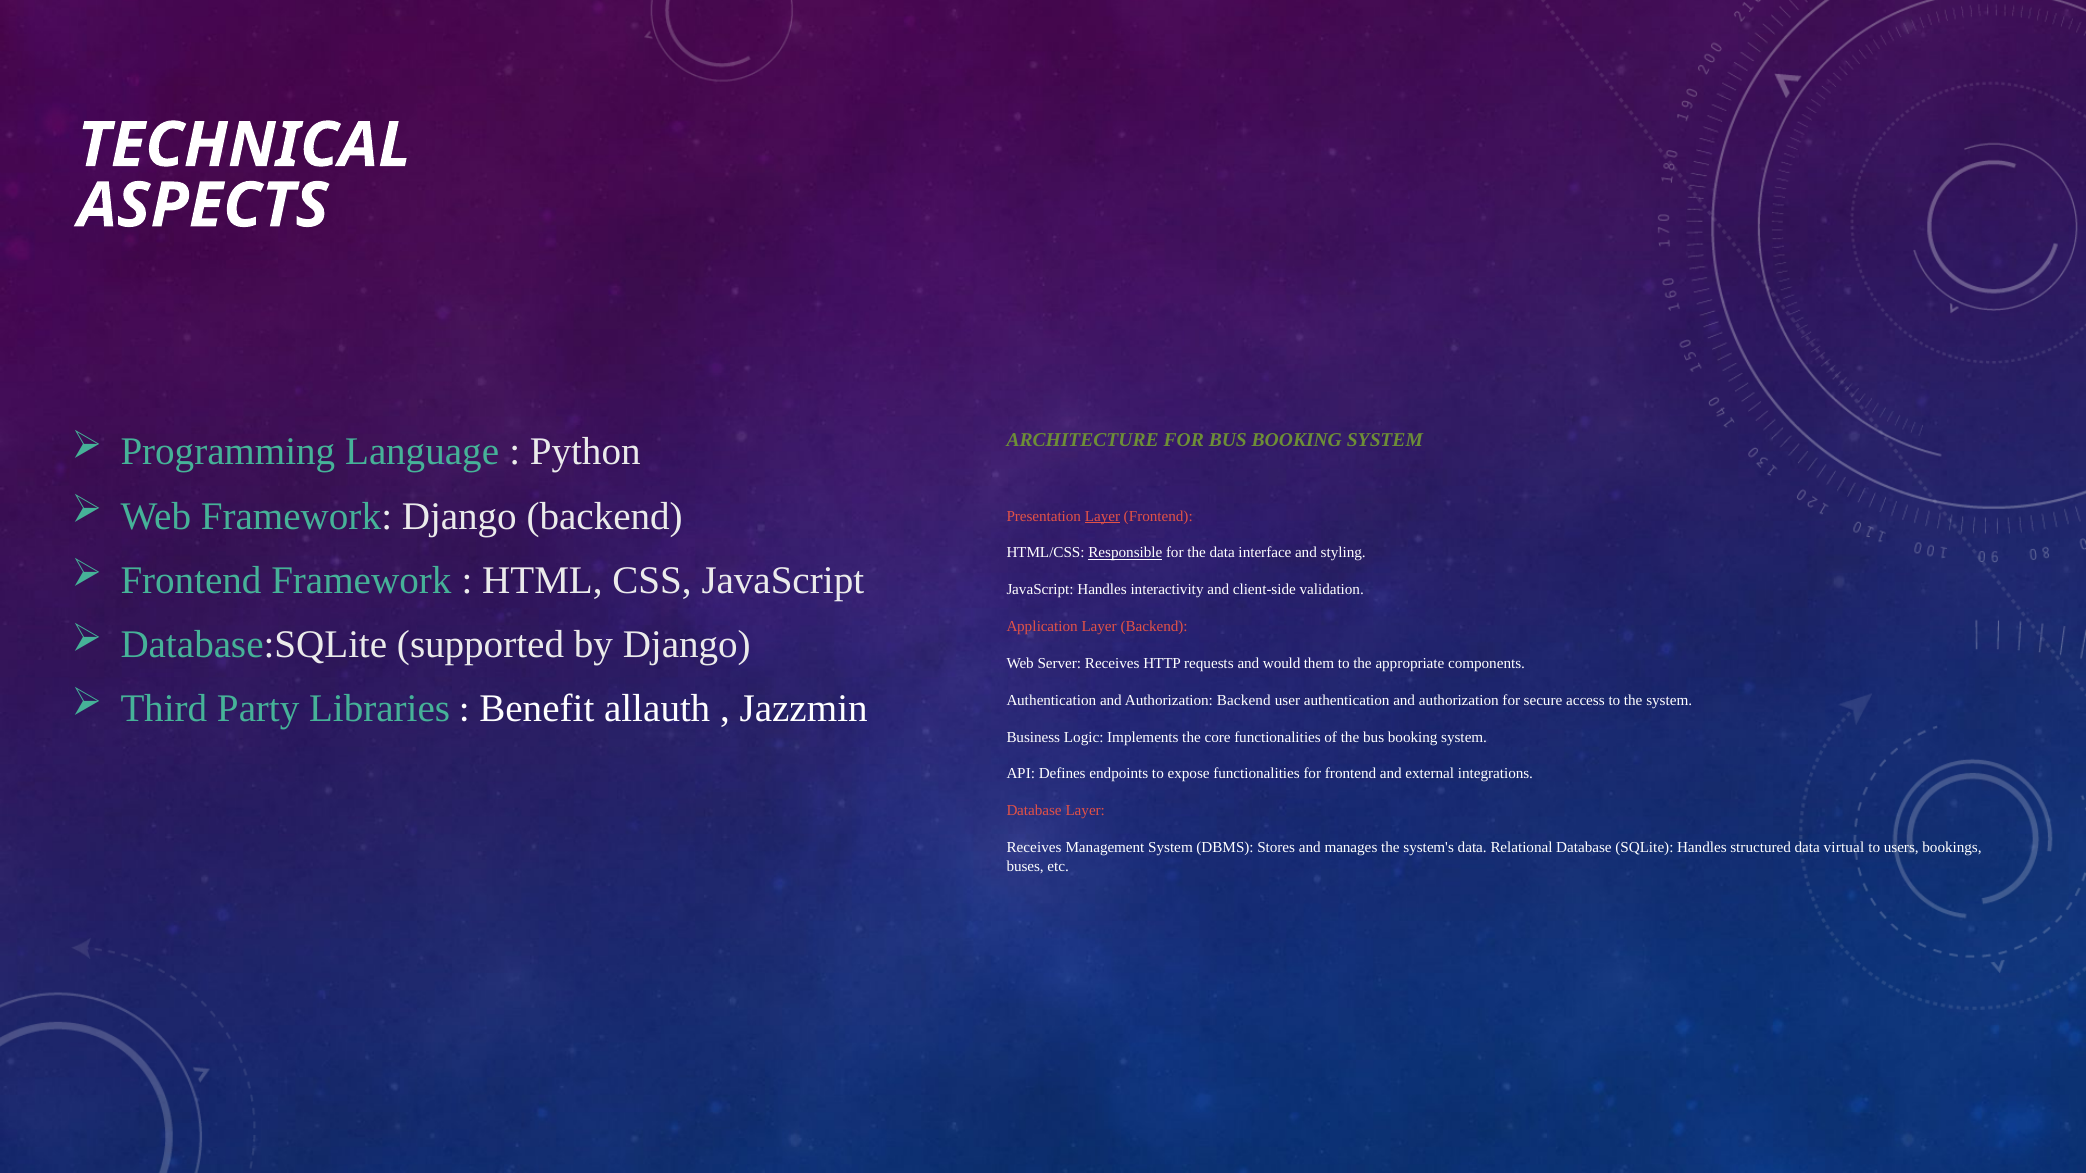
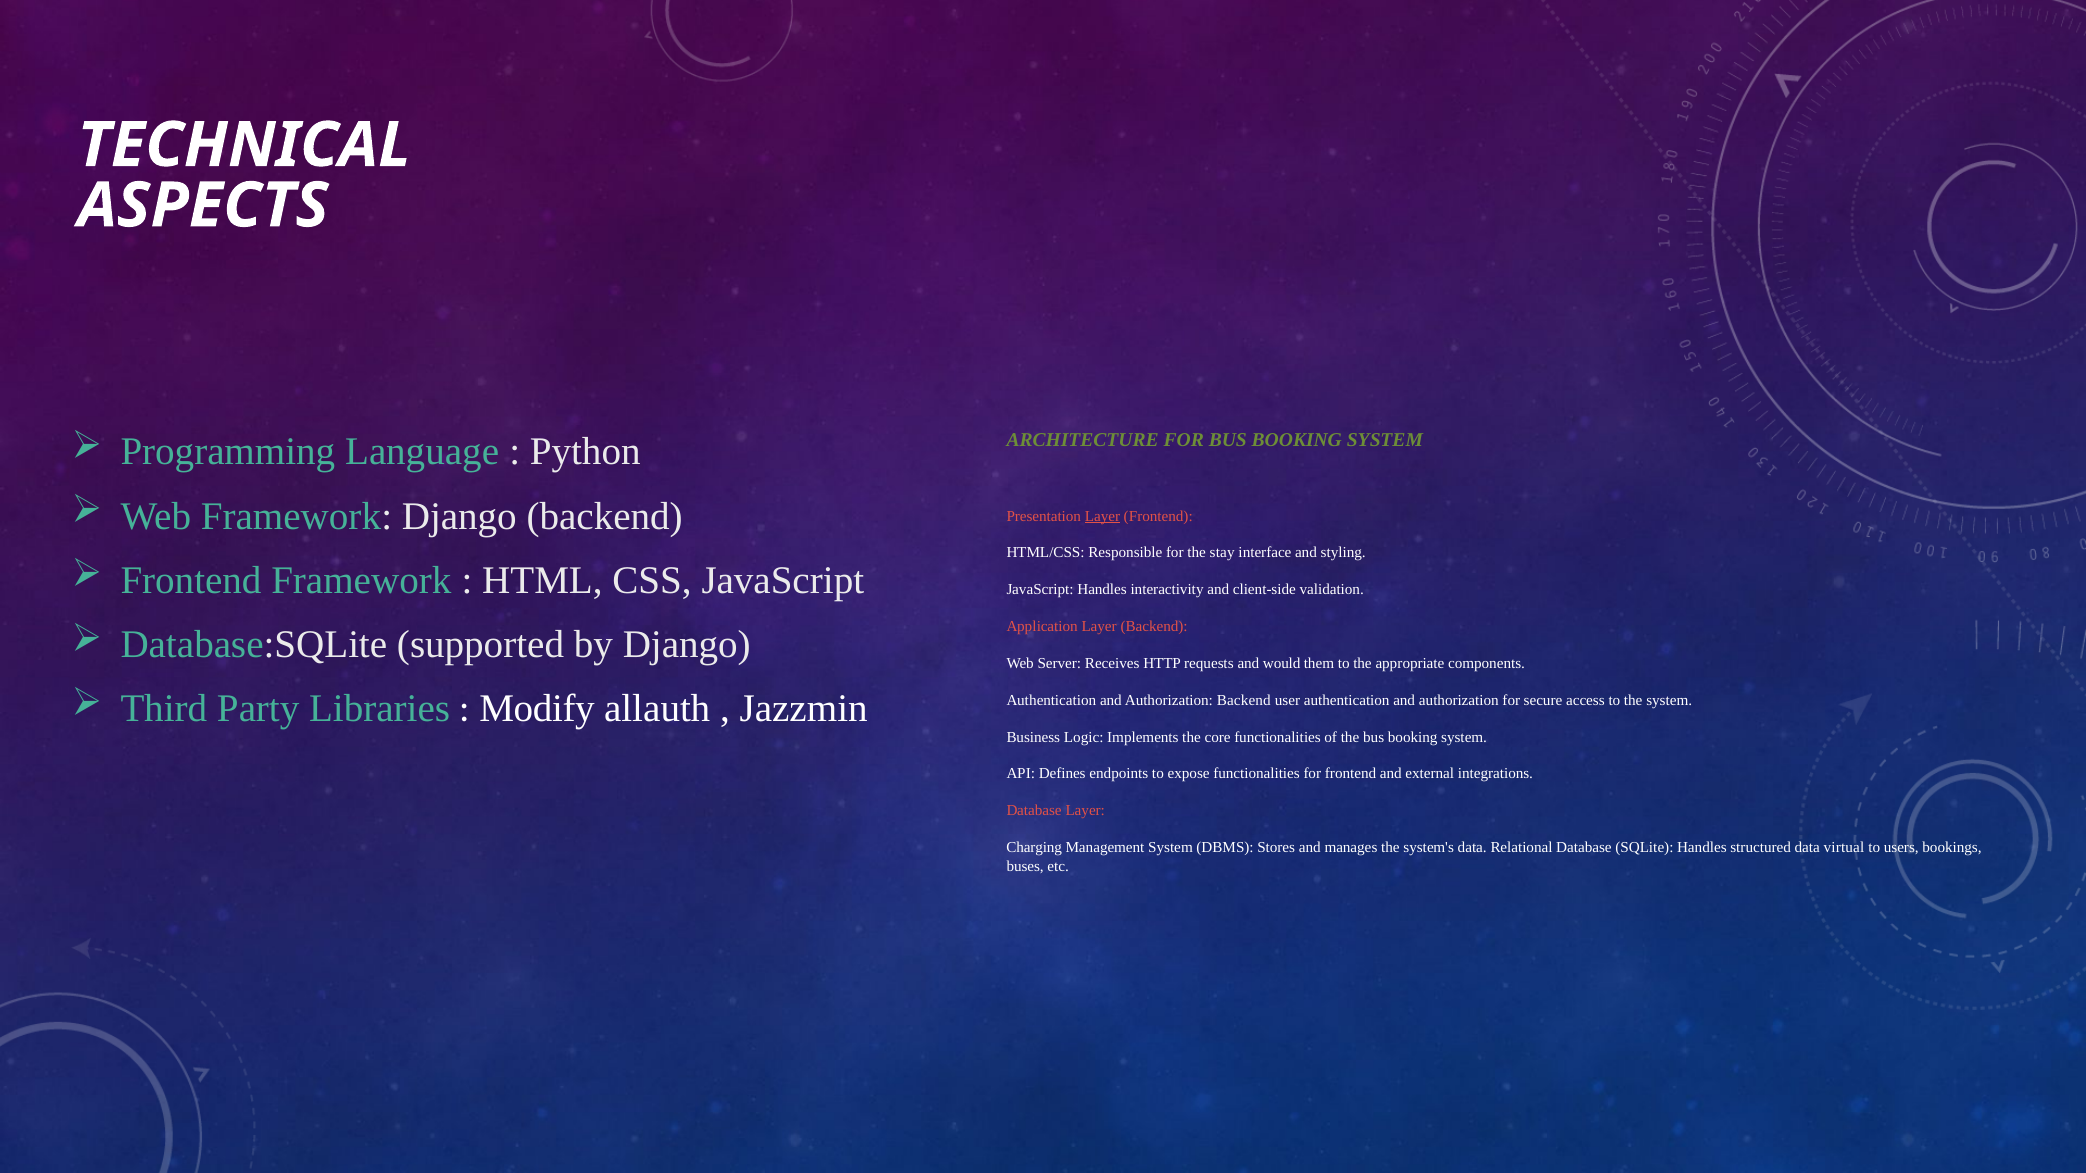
Responsible underline: present -> none
the data: data -> stay
Benefit: Benefit -> Modify
Receives at (1034, 848): Receives -> Charging
